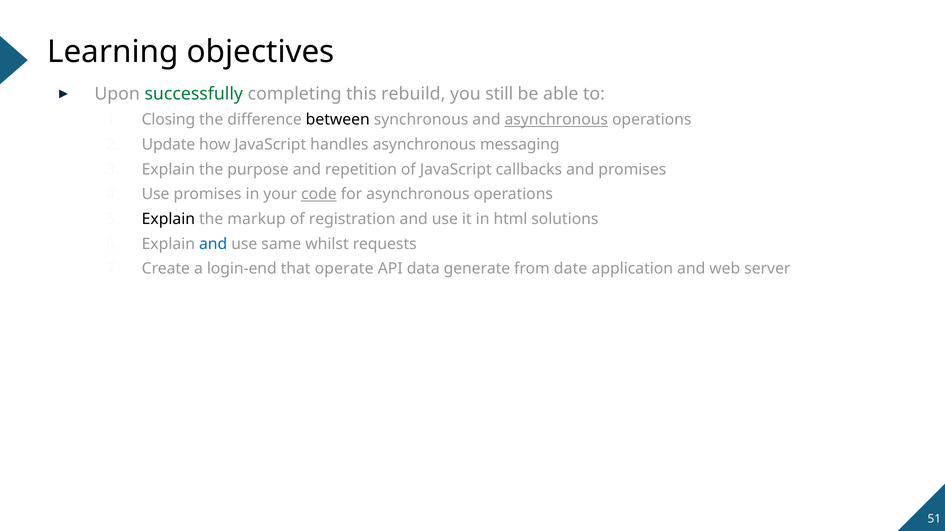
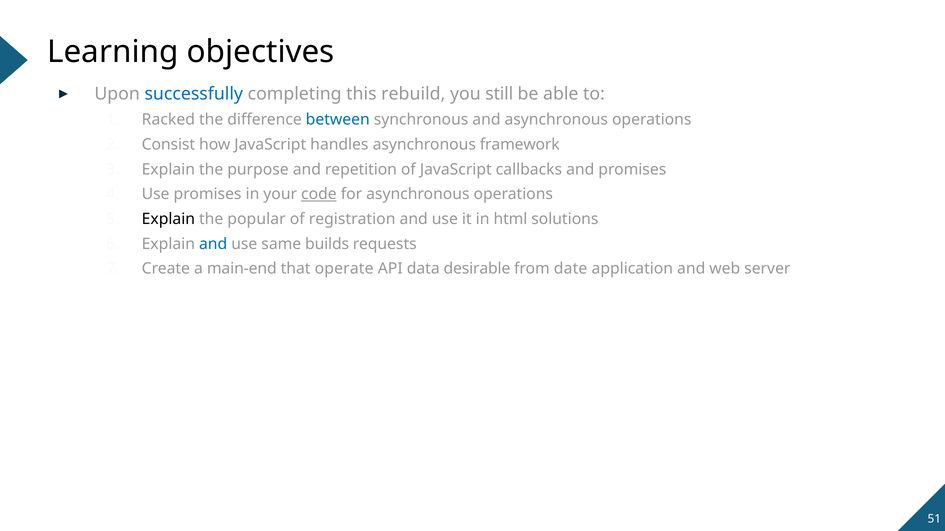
successfully colour: green -> blue
Closing: Closing -> Racked
between colour: black -> blue
asynchronous at (556, 120) underline: present -> none
Update: Update -> Consist
messaging: messaging -> framework
markup: markup -> popular
whilst: whilst -> builds
login-end: login-end -> main-end
generate: generate -> desirable
